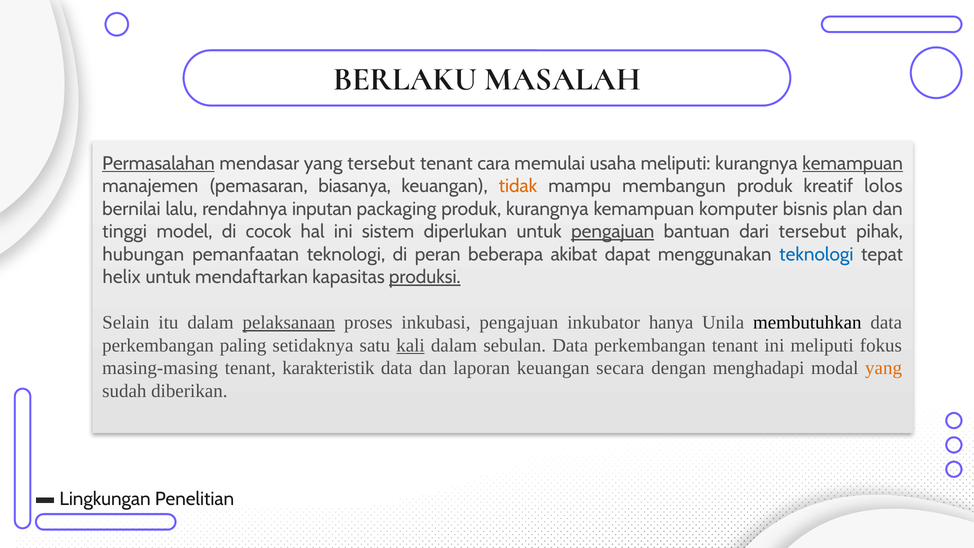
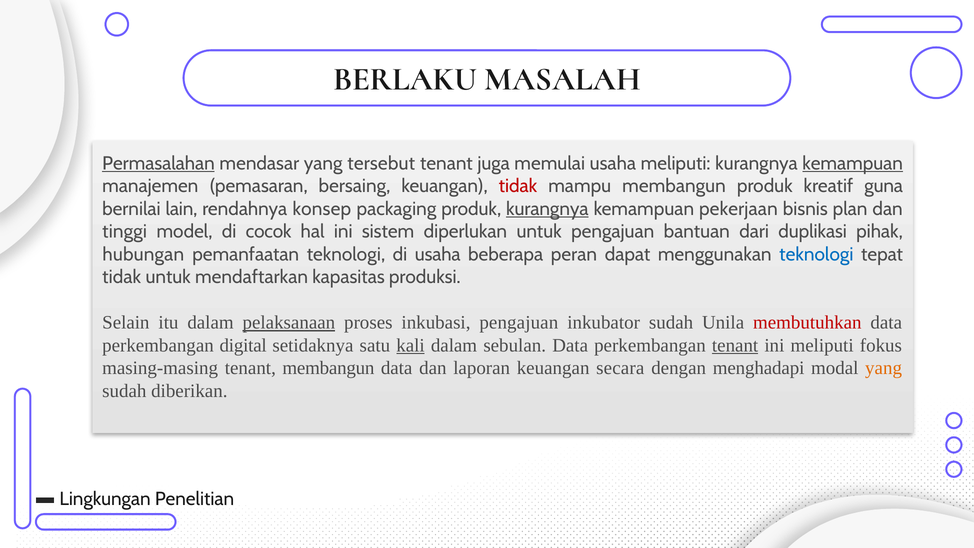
cara: cara -> juga
biasanya: biasanya -> bersaing
tidak at (518, 186) colour: orange -> red
lolos: lolos -> guna
lalu: lalu -> lain
inputan: inputan -> konsep
kurangnya at (547, 209) underline: none -> present
komputer: komputer -> pekerjaan
pengajuan at (613, 232) underline: present -> none
dari tersebut: tersebut -> duplikasi
di peran: peran -> usaha
akibat: akibat -> peran
helix at (122, 277): helix -> tidak
produksi underline: present -> none
inkubator hanya: hanya -> sudah
membutuhkan colour: black -> red
paling: paling -> digital
tenant at (735, 345) underline: none -> present
tenant karakteristik: karakteristik -> membangun
